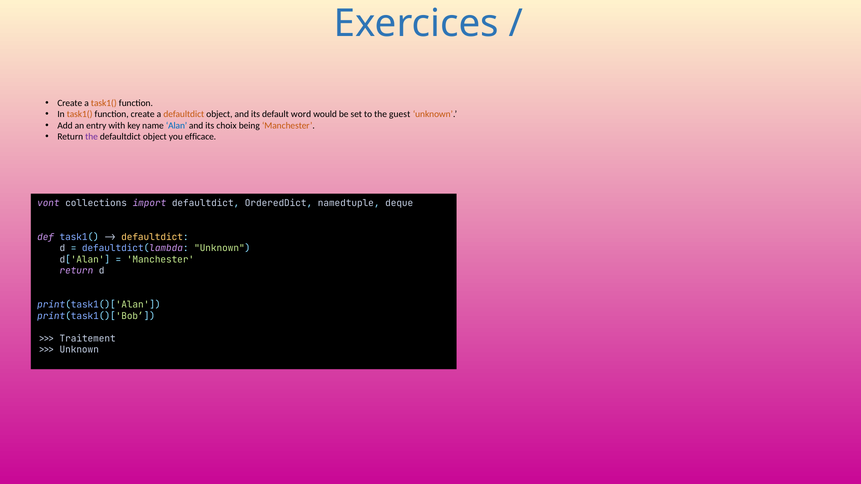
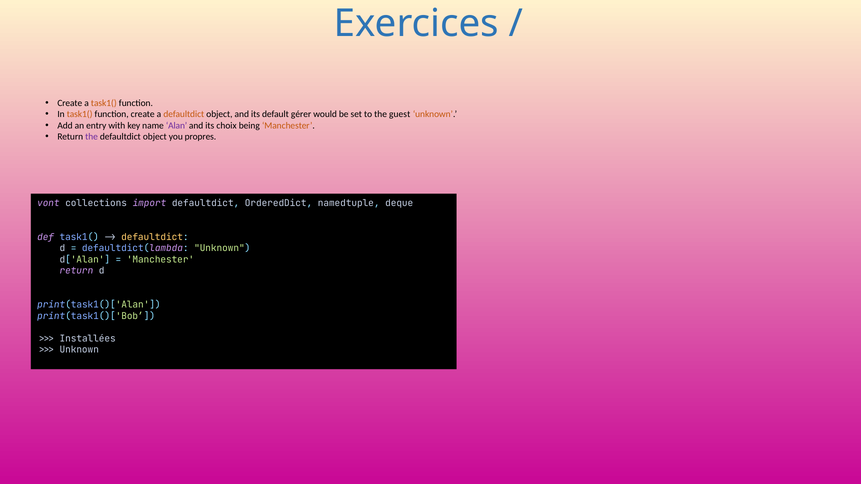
word: word -> gérer
Alan colour: blue -> purple
efficace: efficace -> propres
Traitement: Traitement -> Installées
